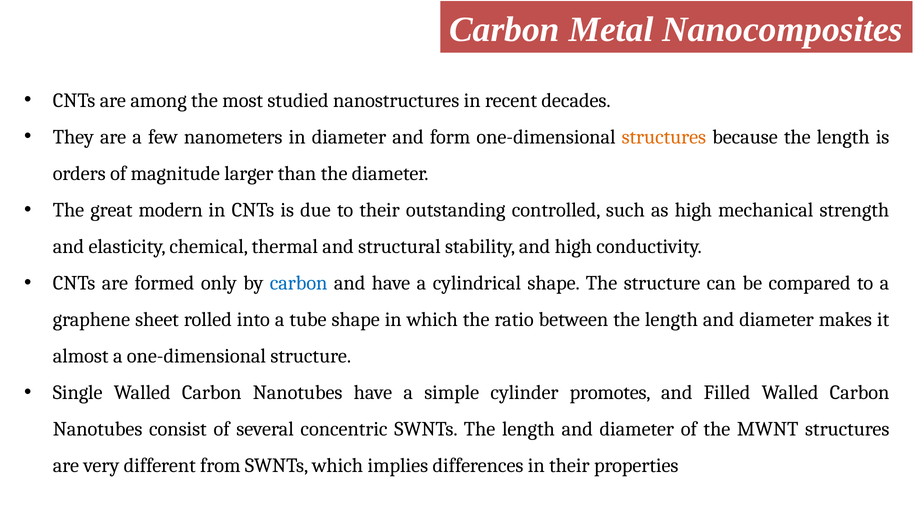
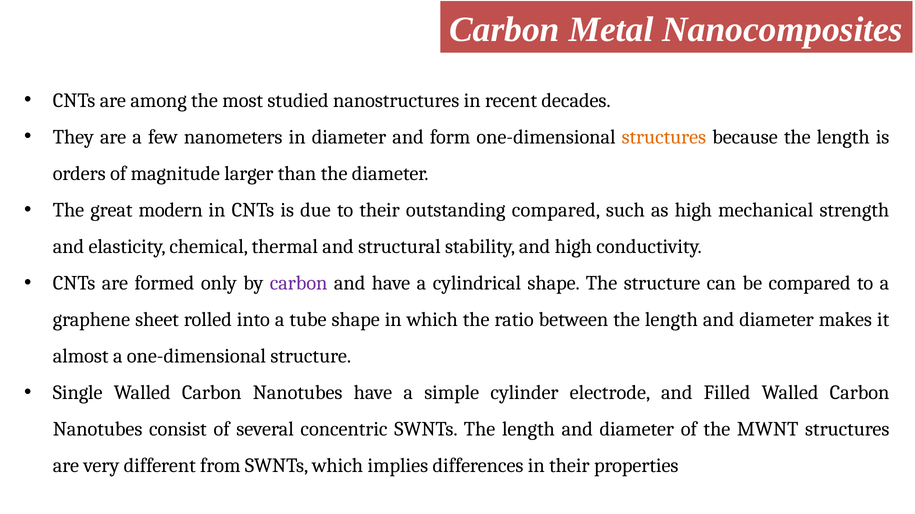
outstanding controlled: controlled -> compared
carbon at (299, 283) colour: blue -> purple
promotes: promotes -> electrode
